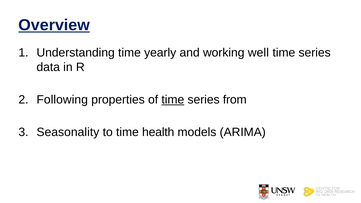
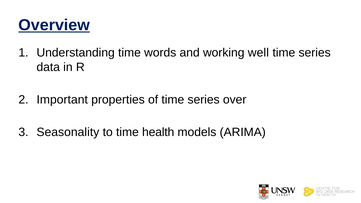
yearly: yearly -> words
Following: Following -> Important
time at (173, 100) underline: present -> none
from: from -> over
